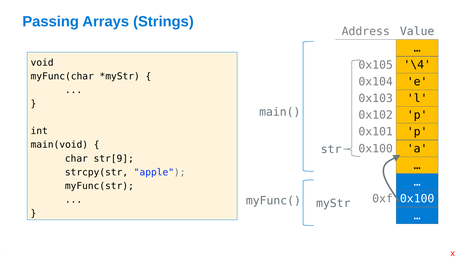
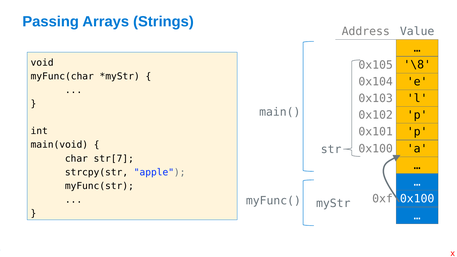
\4: \4 -> \8
str[9: str[9 -> str[7
